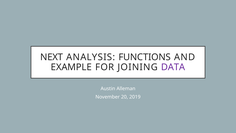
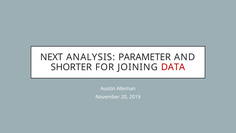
FUNCTIONS: FUNCTIONS -> PARAMETER
EXAMPLE: EXAMPLE -> SHORTER
DATA colour: purple -> red
